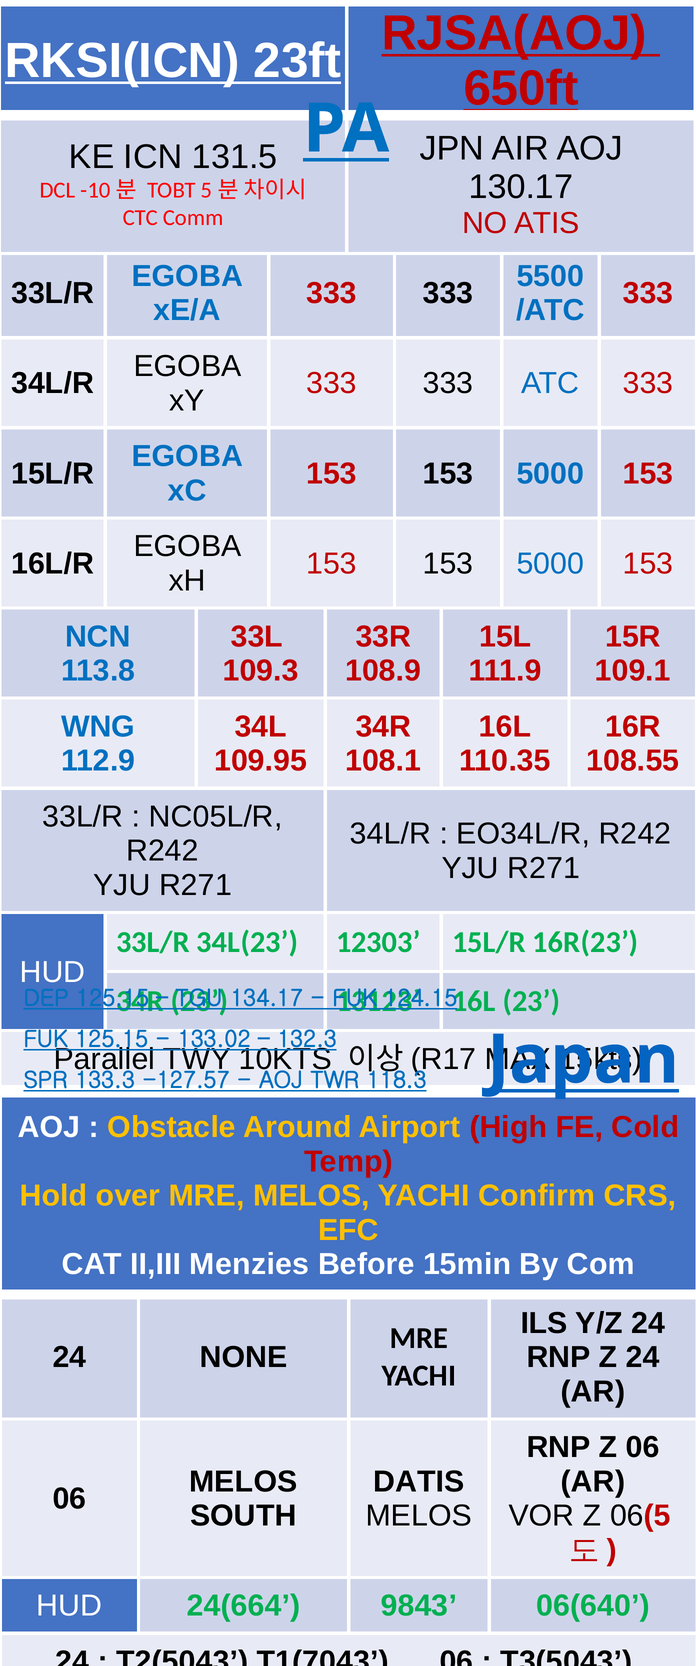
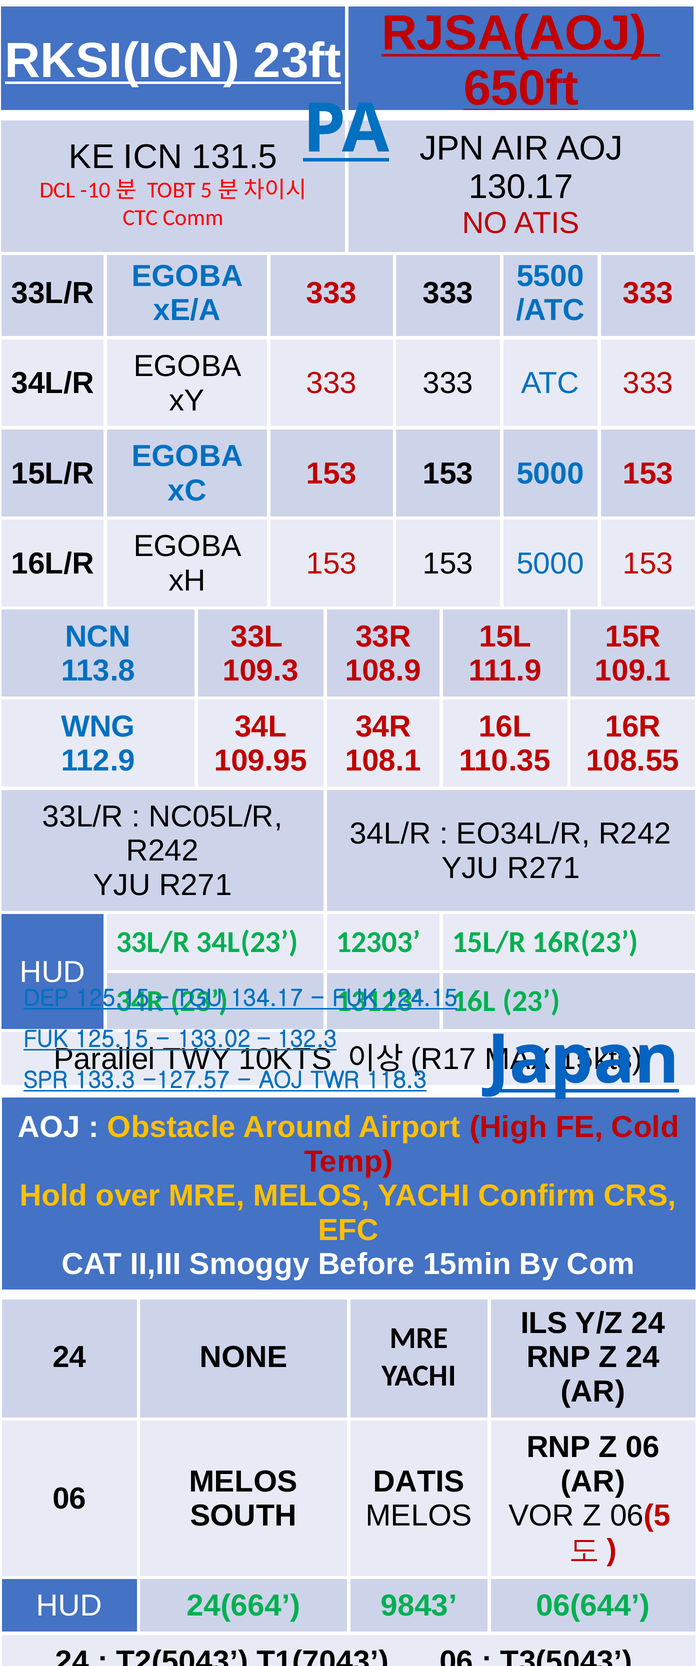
Menzies: Menzies -> Smoggy
06(640: 06(640 -> 06(644
